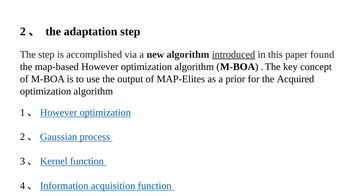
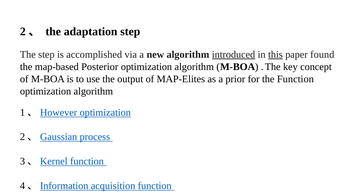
this underline: none -> present
map-based However: However -> Posterior
the Acquired: Acquired -> Function
